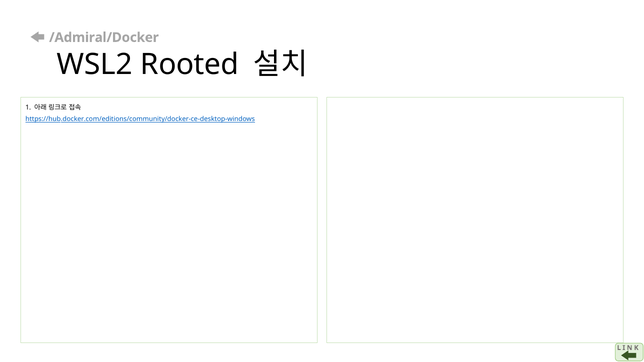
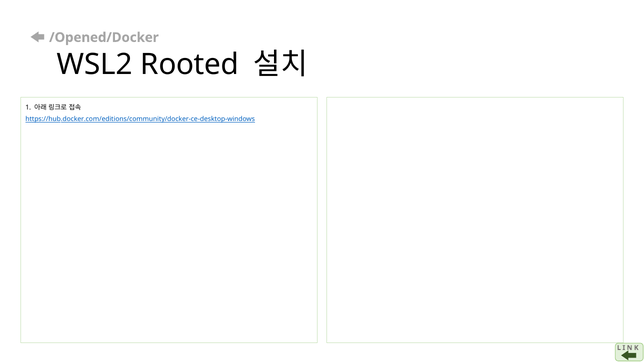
/Admiral/Docker: /Admiral/Docker -> /Opened/Docker
